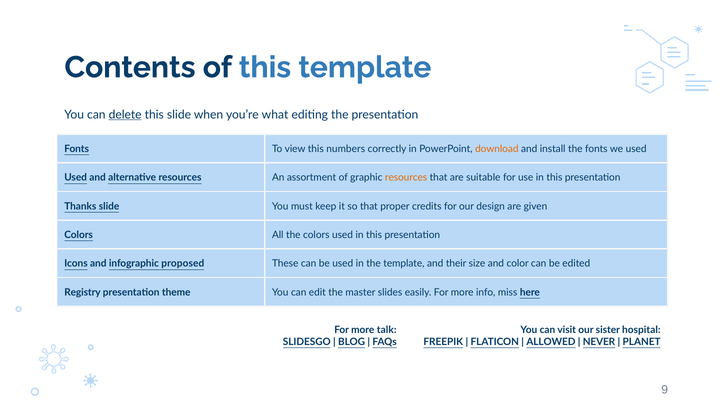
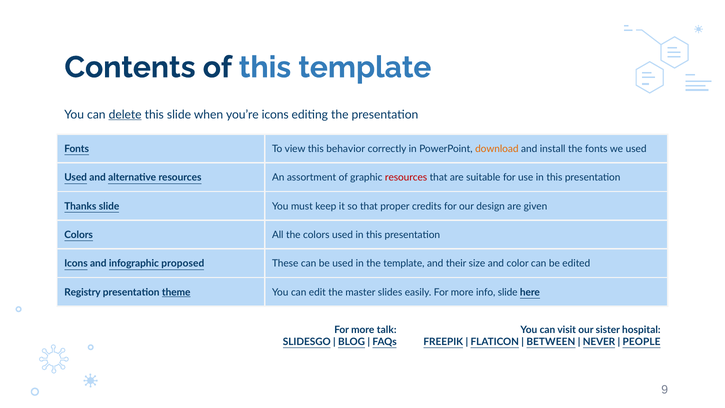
you’re what: what -> icons
numbers: numbers -> behavior
resources at (406, 178) colour: orange -> red
theme underline: none -> present
info miss: miss -> slide
ALLOWED: ALLOWED -> BETWEEN
PLANET: PLANET -> PEOPLE
